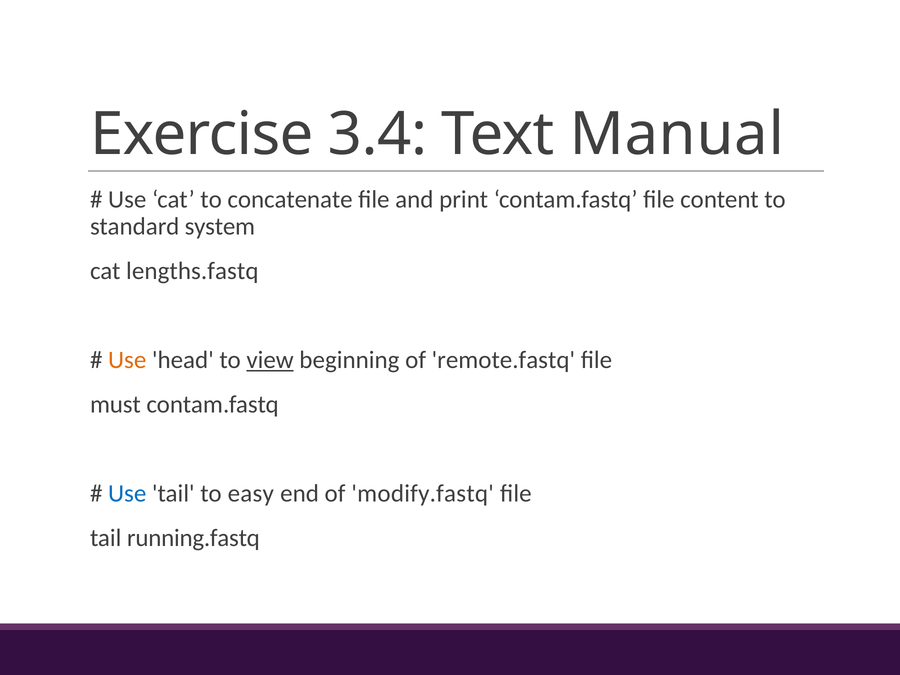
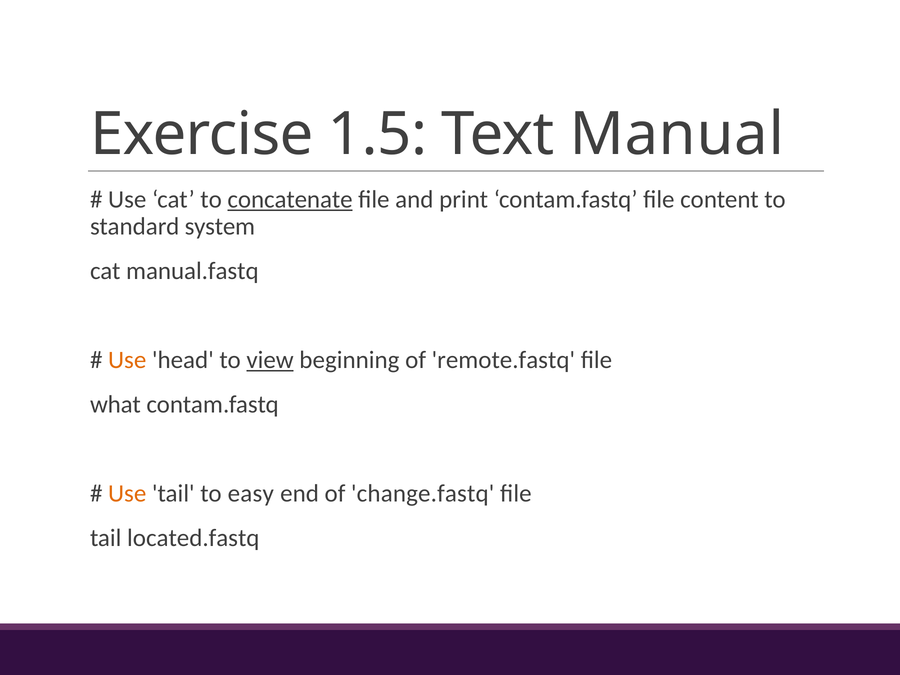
3.4: 3.4 -> 1.5
concatenate underline: none -> present
lengths.fastq: lengths.fastq -> manual.fastq
must: must -> what
Use at (127, 494) colour: blue -> orange
modify.fastq: modify.fastq -> change.fastq
running.fastq: running.fastq -> located.fastq
